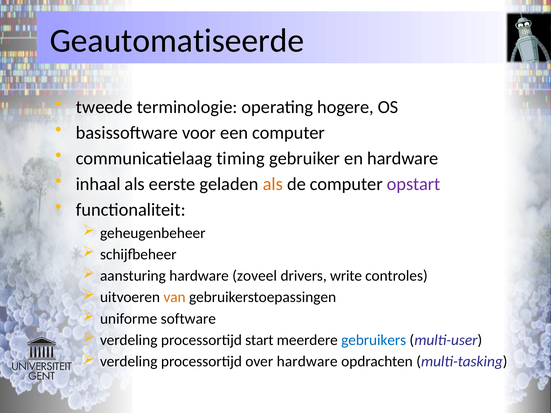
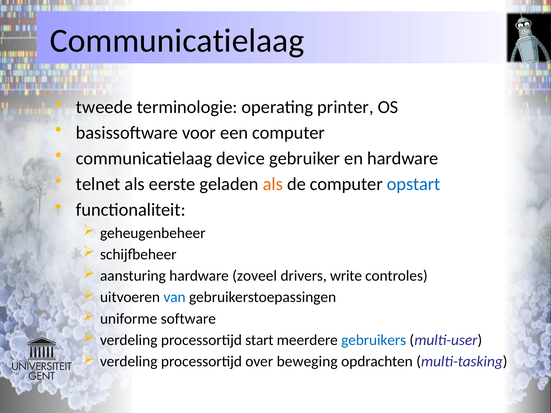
Geautomatiseerde at (177, 41): Geautomatiseerde -> Communicatielaag
hogere: hogere -> printer
timing: timing -> device
inhaal: inhaal -> telnet
opstart colour: purple -> blue
van colour: orange -> blue
over hardware: hardware -> beweging
